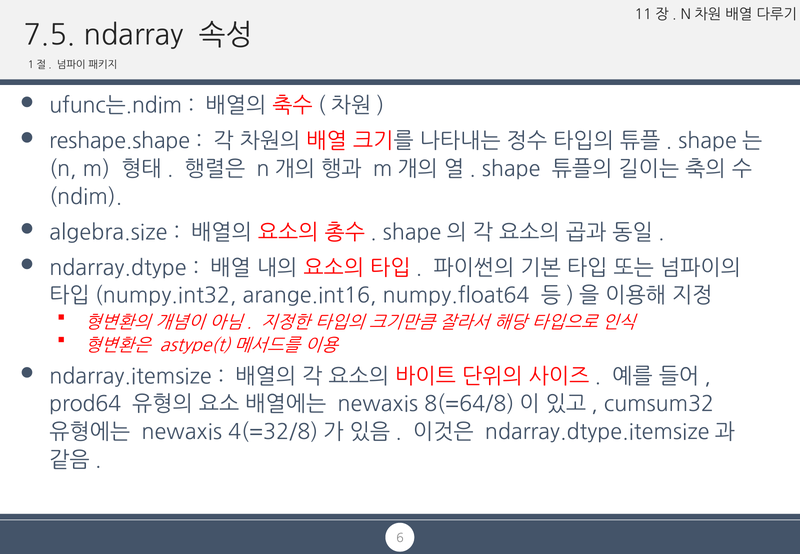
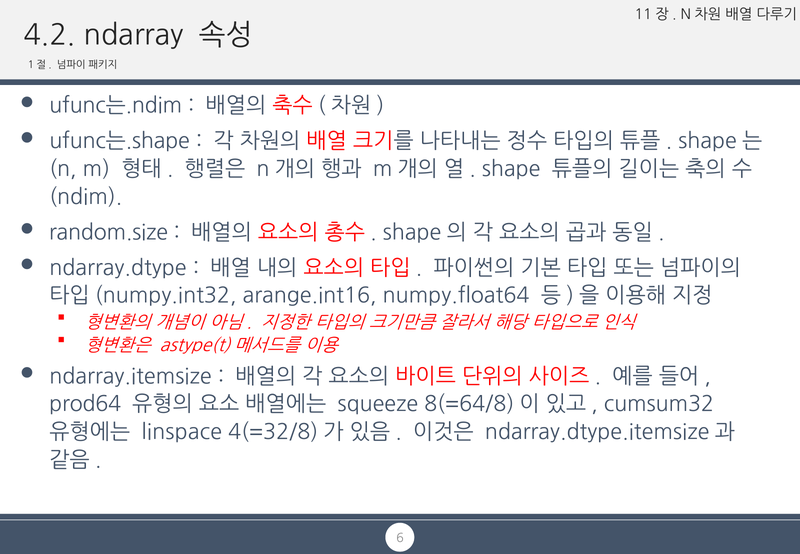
7.5: 7.5 -> 4.2
reshape.shape: reshape.shape -> ufunc는.shape
algebra.size: algebra.size -> random.size
newaxis at (378, 404): newaxis -> squeeze
newaxis at (182, 432): newaxis -> linspace
